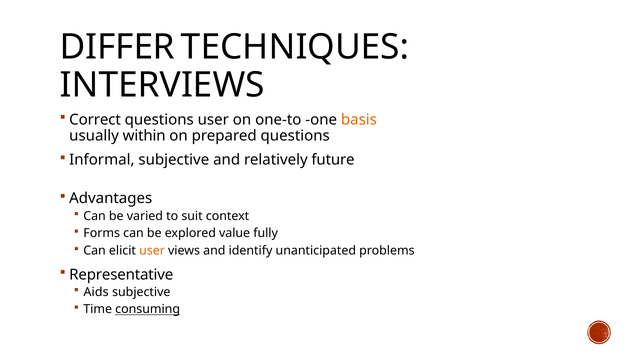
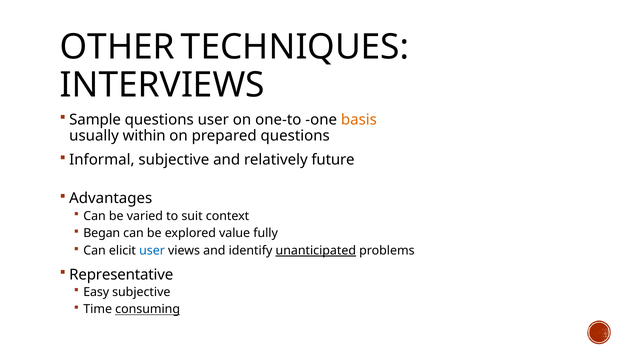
DIFFER: DIFFER -> OTHER
Correct: Correct -> Sample
Forms: Forms -> Began
user at (152, 251) colour: orange -> blue
unanticipated underline: none -> present
Aids: Aids -> Easy
